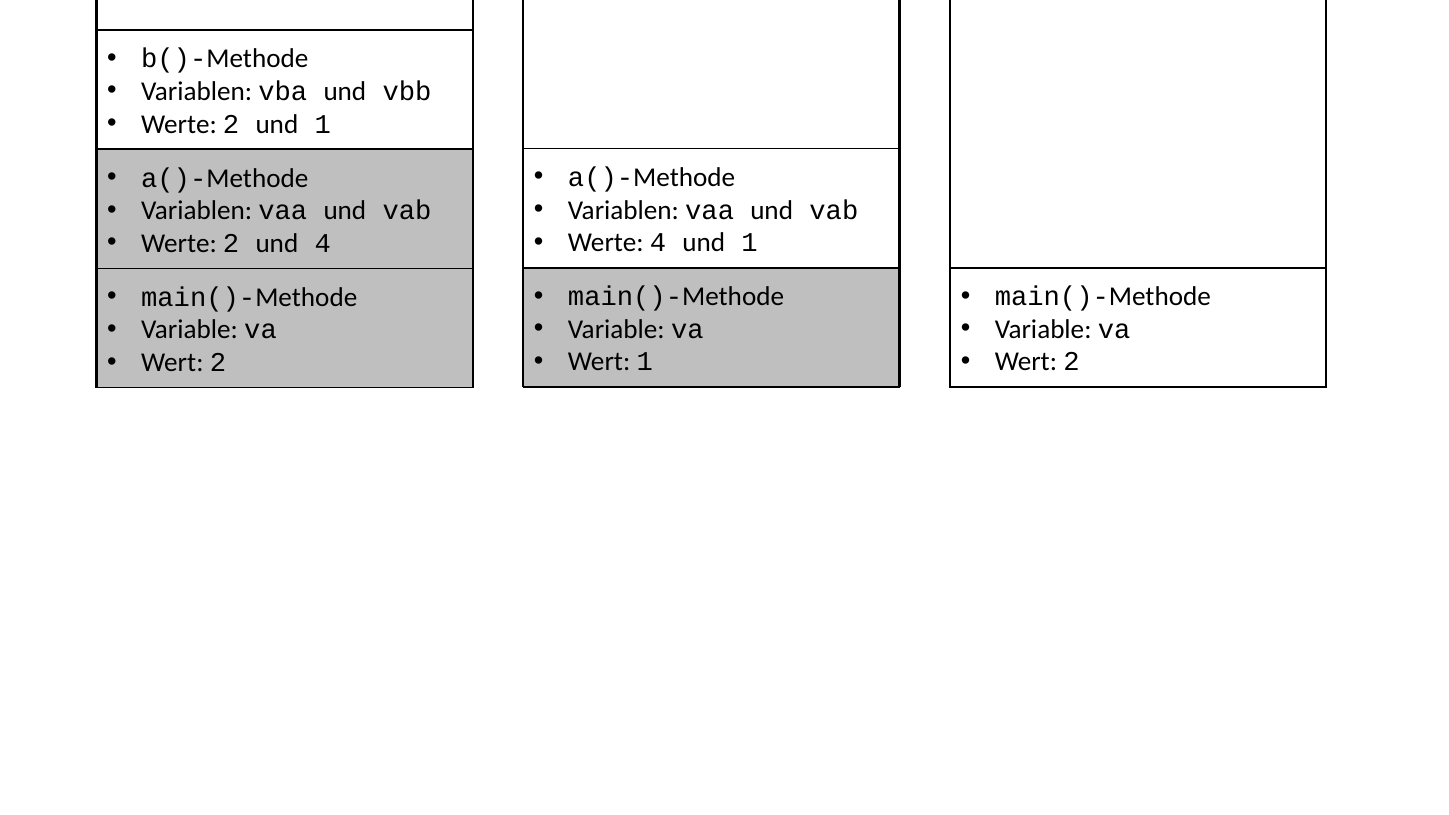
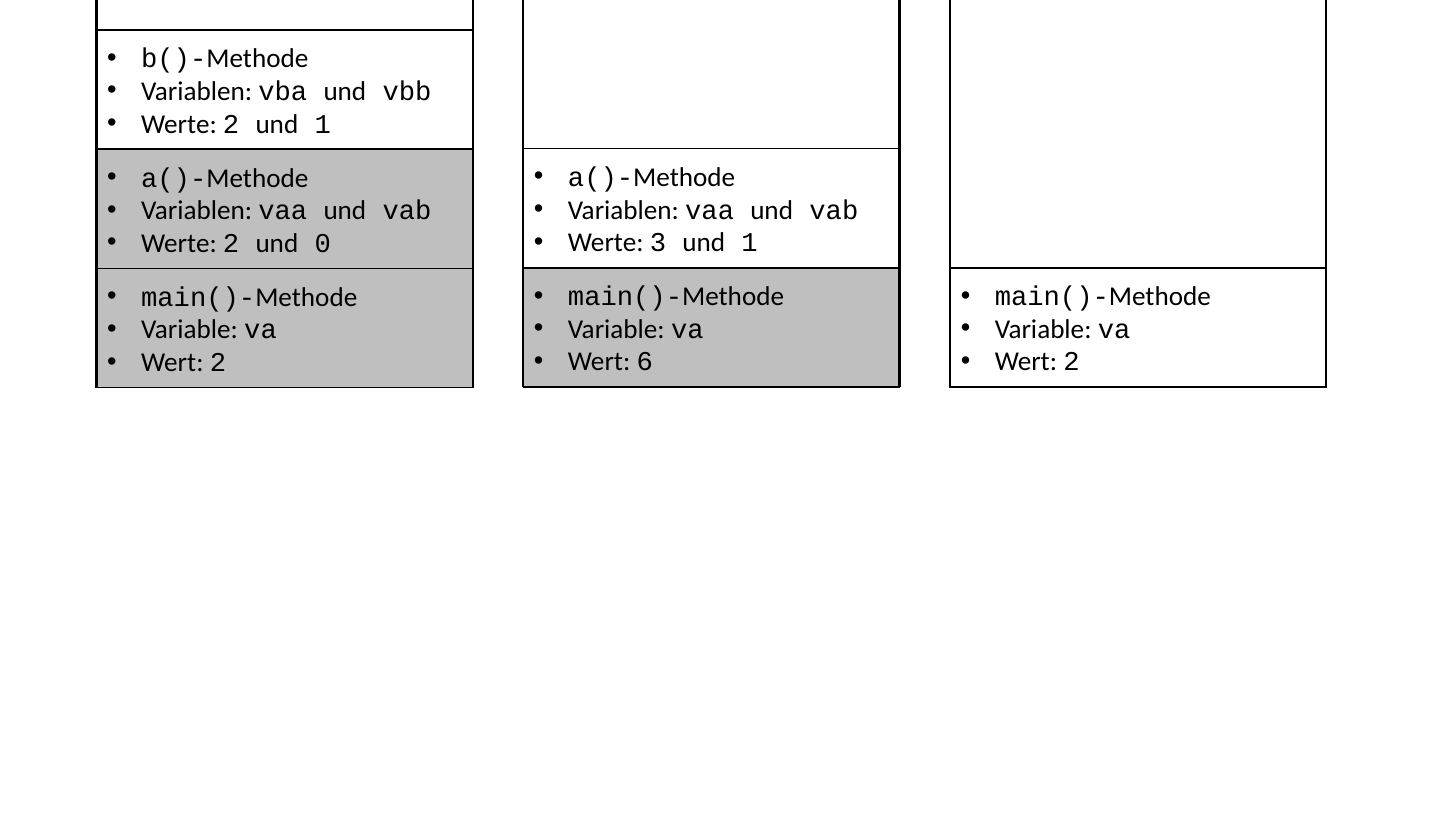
Werte 4: 4 -> 3
und 4: 4 -> 0
Wert 1: 1 -> 6
